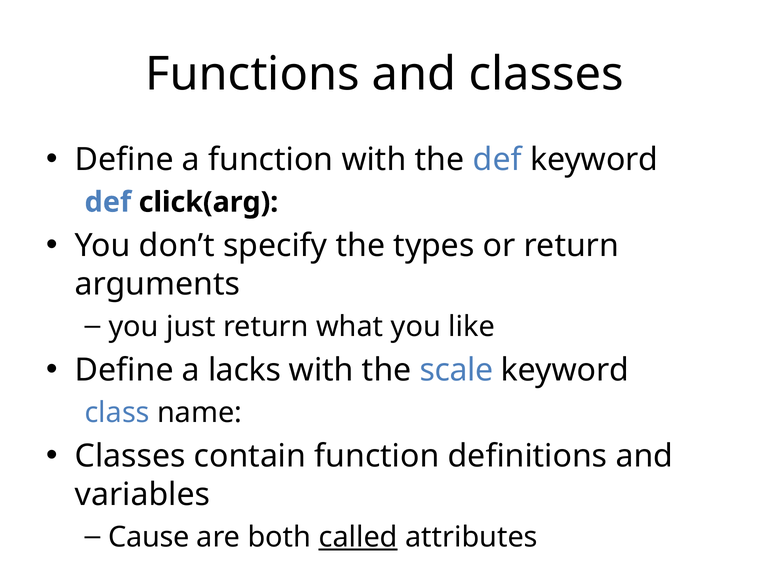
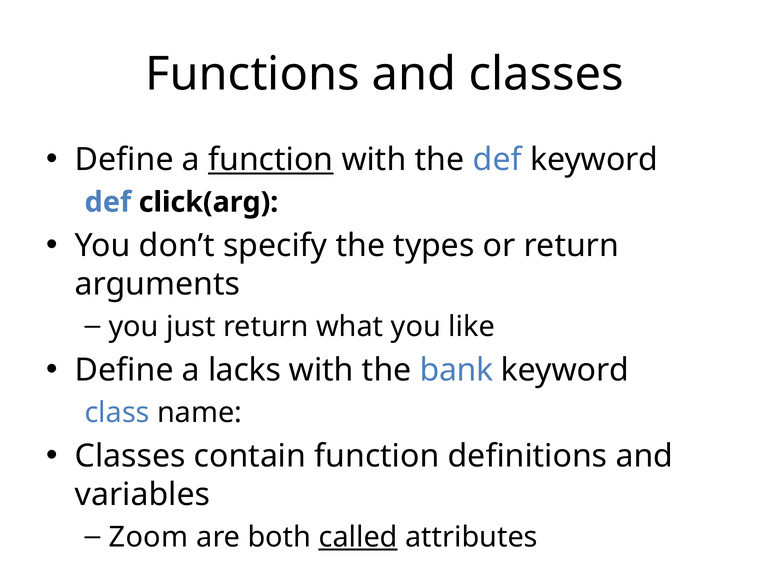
function at (271, 160) underline: none -> present
scale: scale -> bank
Cause: Cause -> Zoom
